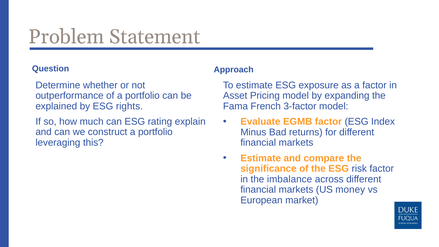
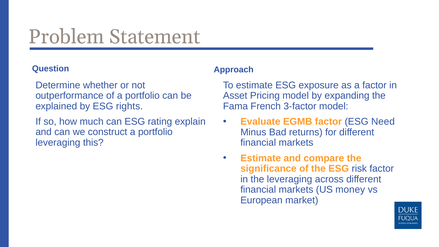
Index: Index -> Need
the imbalance: imbalance -> leveraging
